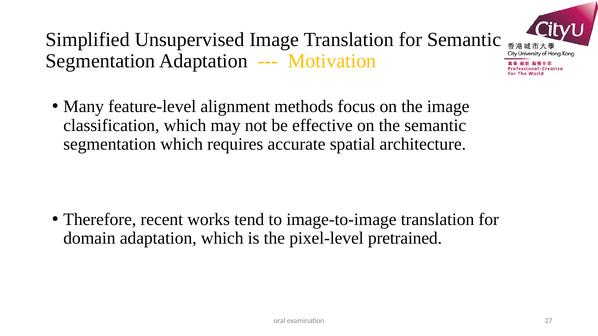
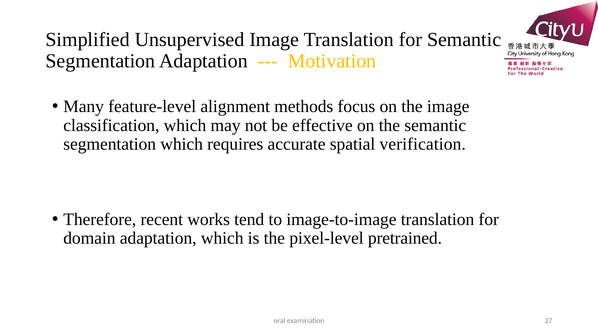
architecture: architecture -> verification
